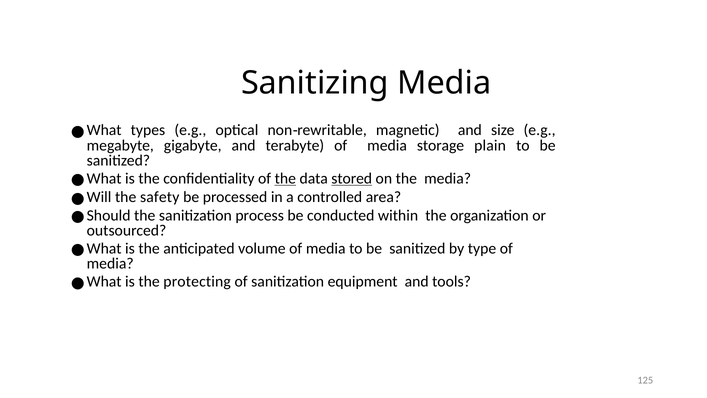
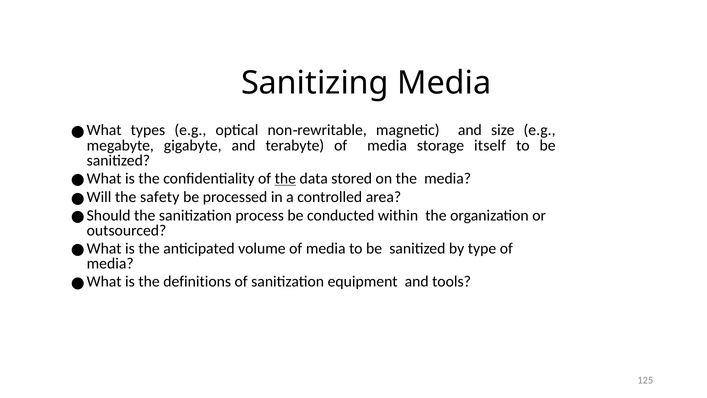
plain: plain -> itself
stored underline: present -> none
protecting: protecting -> definitions
